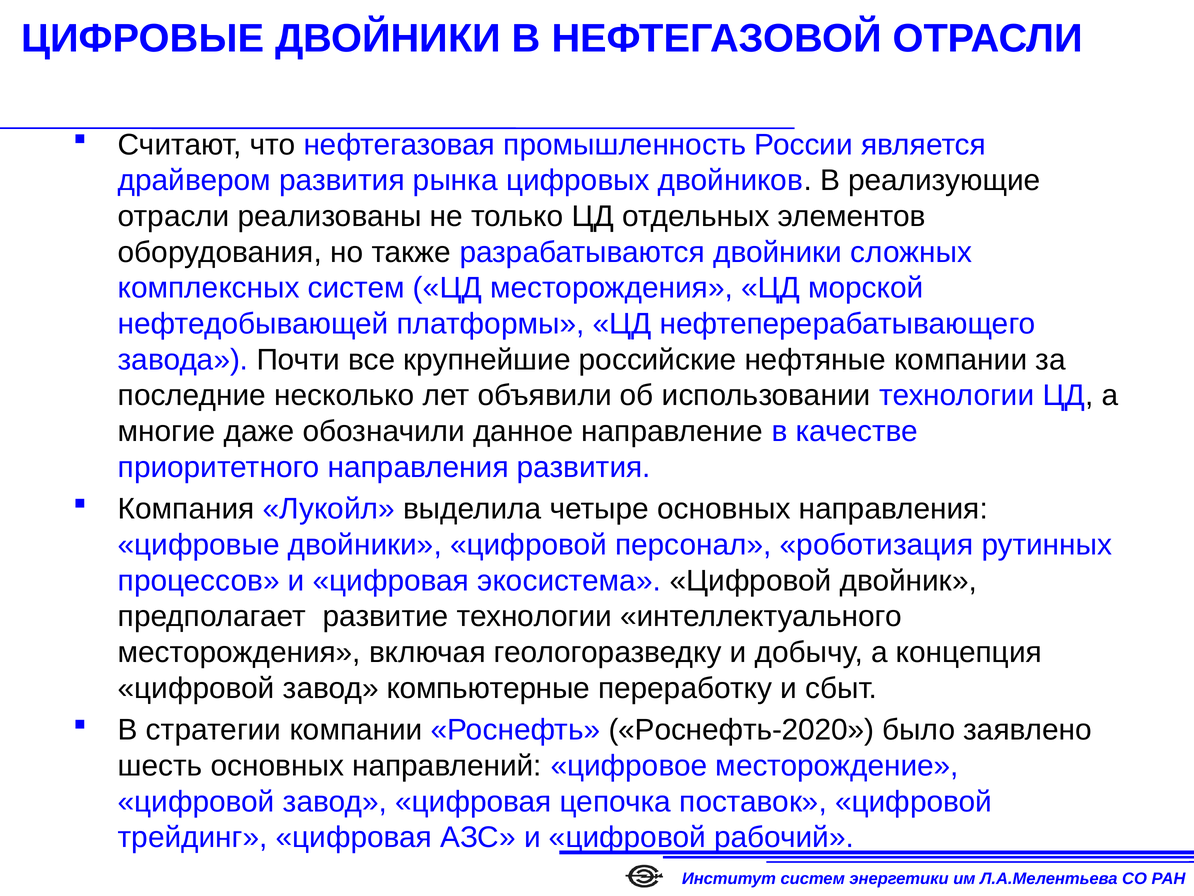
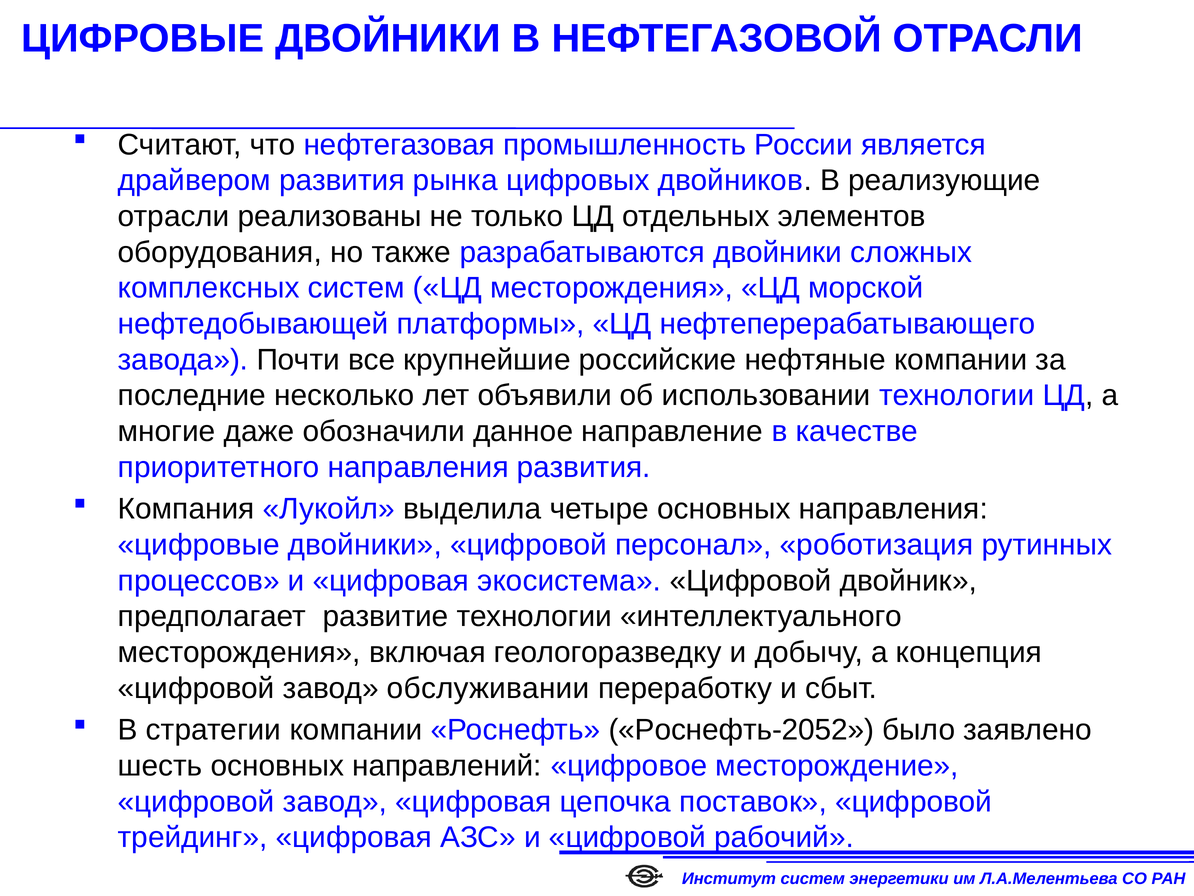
компьютерные: компьютерные -> обслуживании
Роснефть-2020: Роснефть-2020 -> Роснефть-2052
